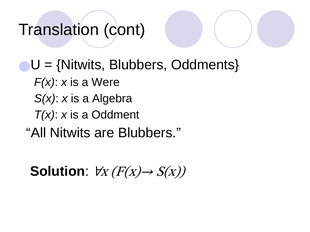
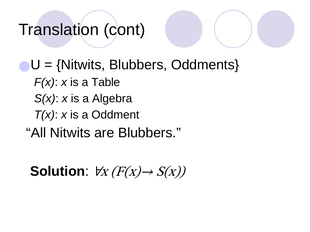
Were: Were -> Table
